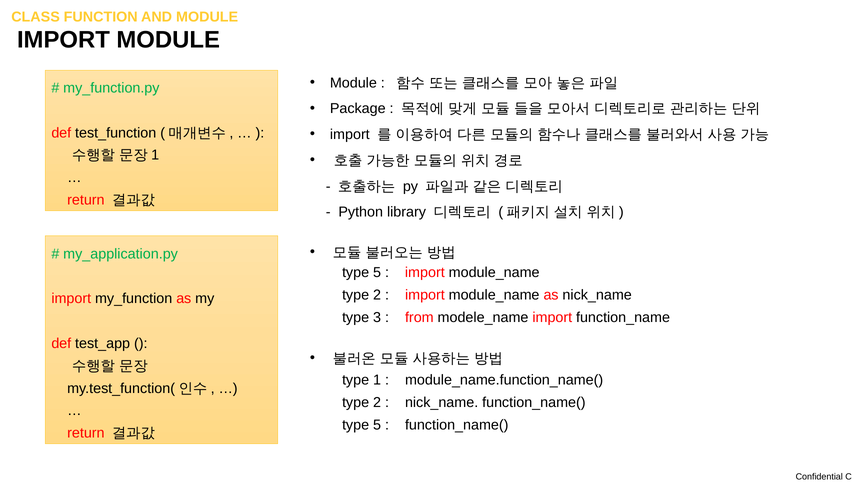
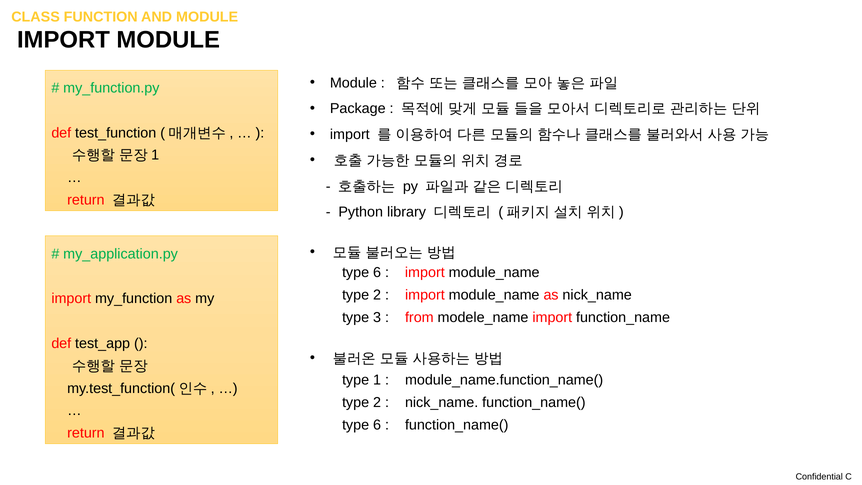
5 at (377, 273): 5 -> 6
5 at (377, 425): 5 -> 6
